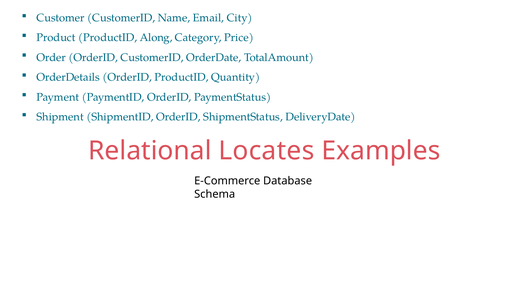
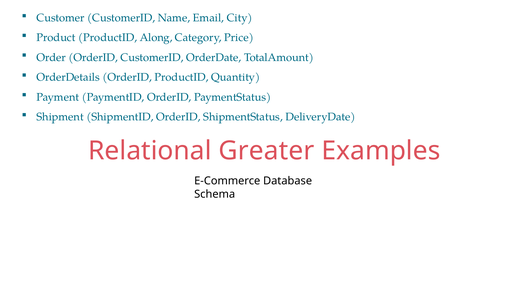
Locates: Locates -> Greater
